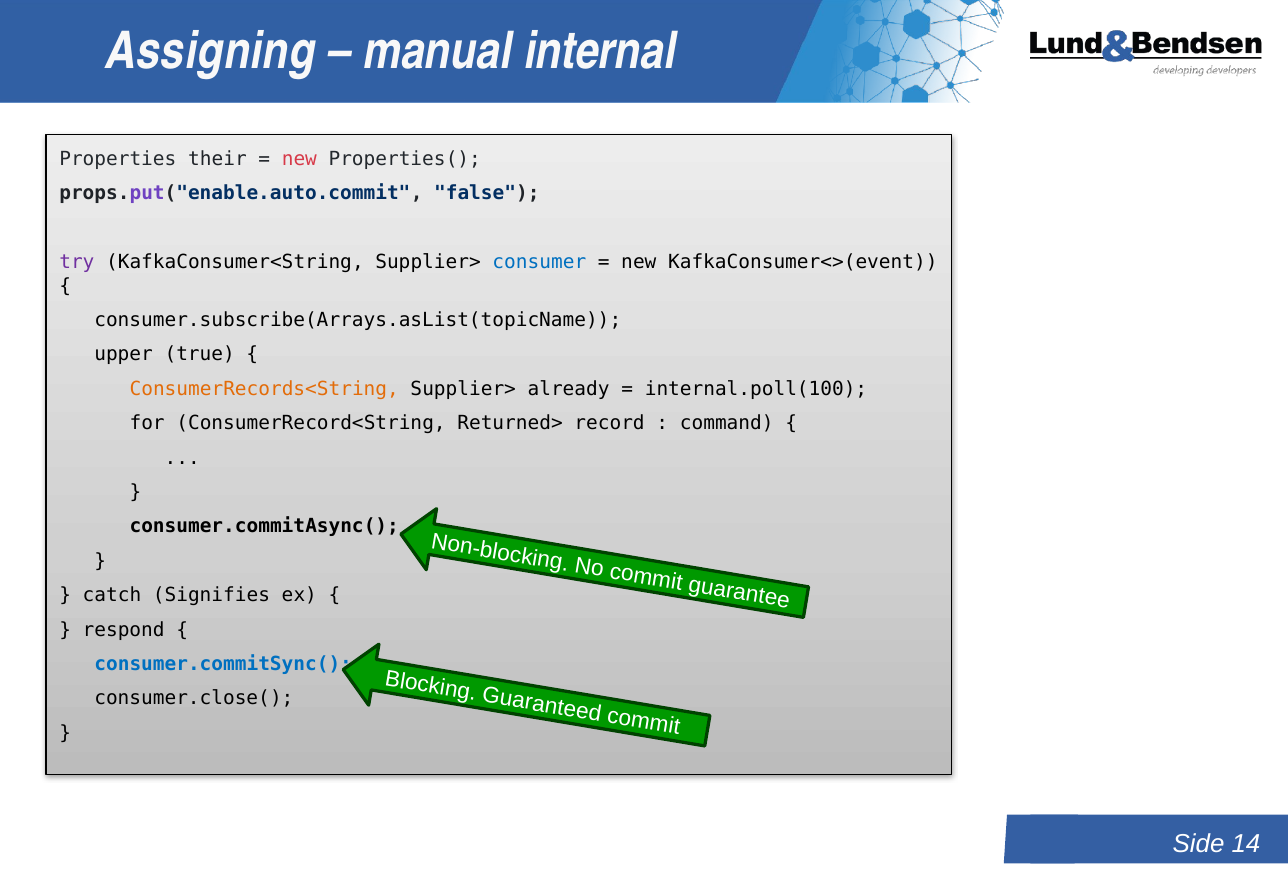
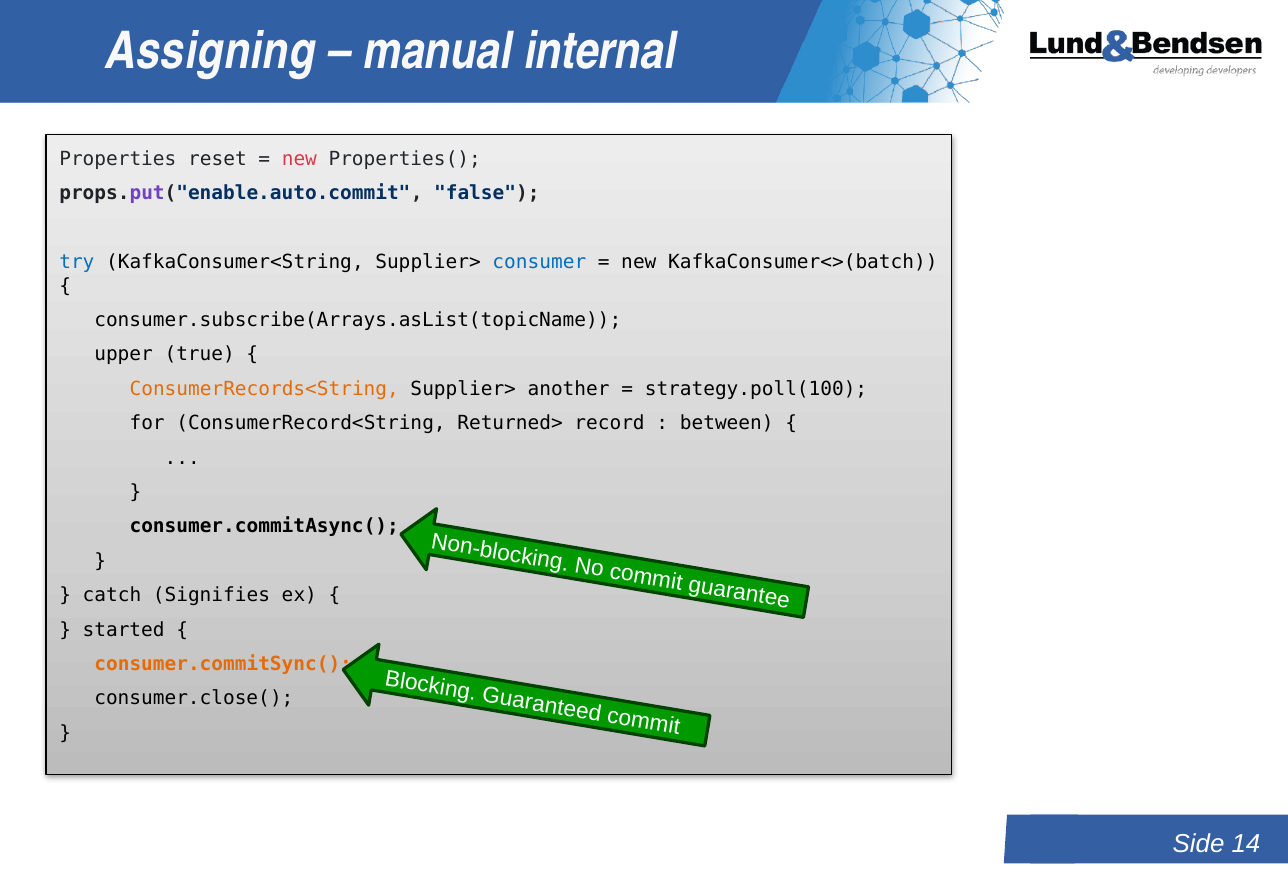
their: their -> reset
try colour: purple -> blue
KafkaConsumer<>(event: KafkaConsumer<>(event -> KafkaConsumer<>(batch
already: already -> another
internal.poll(100: internal.poll(100 -> strategy.poll(100
command: command -> between
respond: respond -> started
consumer.commitSync( colour: blue -> orange
